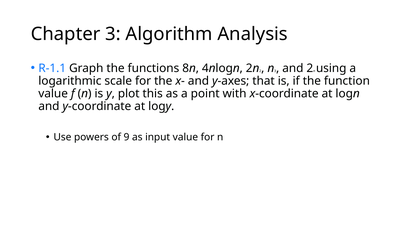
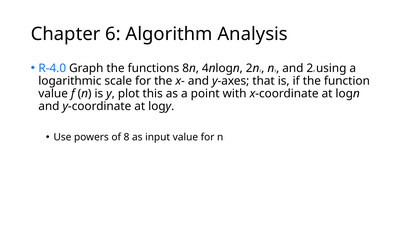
Chapter 3: 3 -> 6
R-1.1: R-1.1 -> R-4.0
9: 9 -> 8
